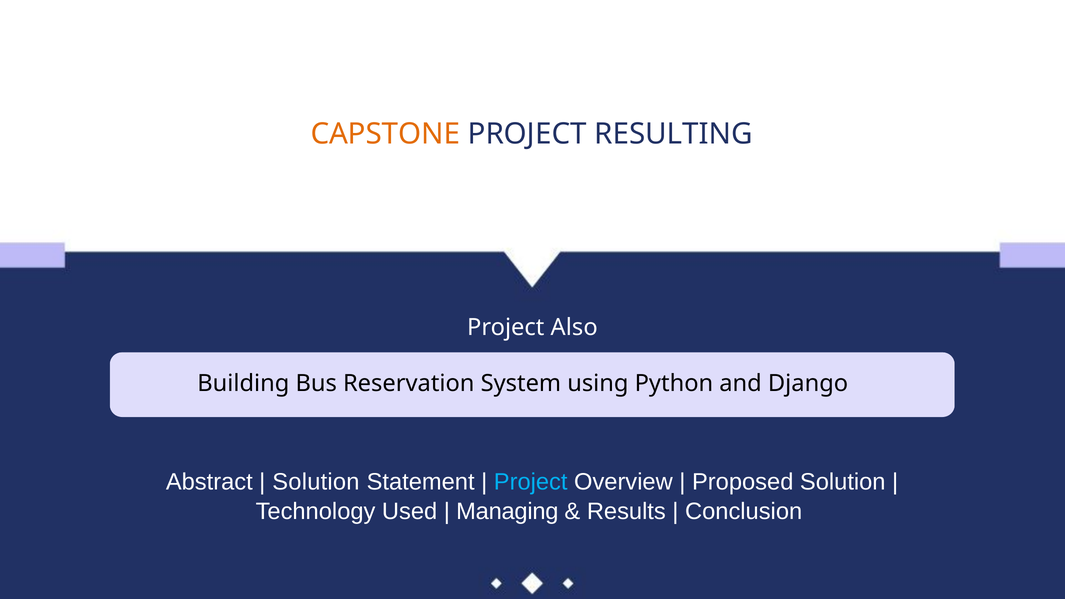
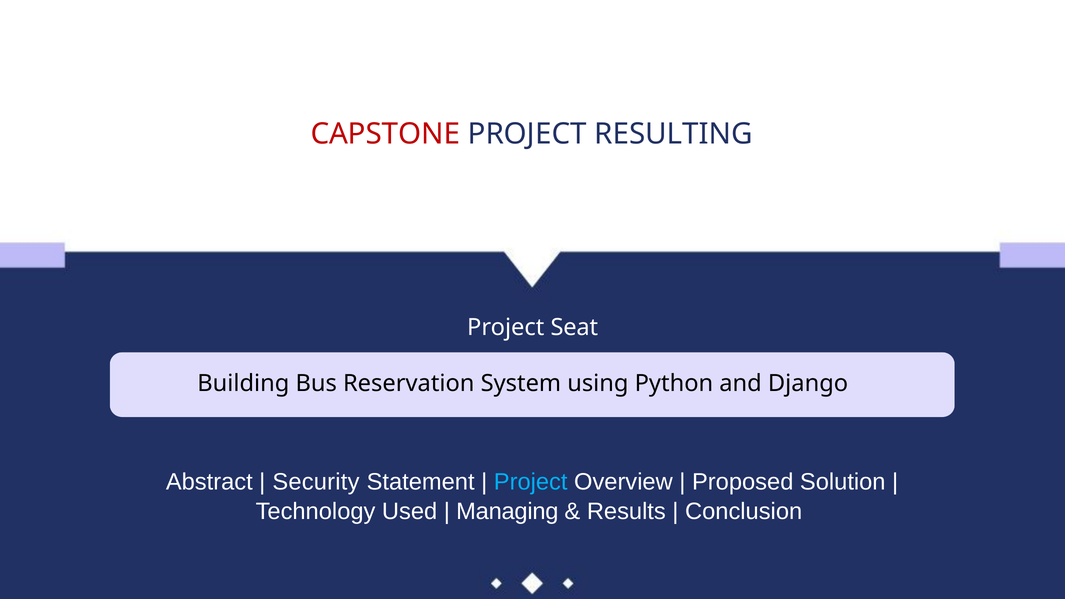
CAPSTONE colour: orange -> red
Also: Also -> Seat
Solution at (316, 482): Solution -> Security
